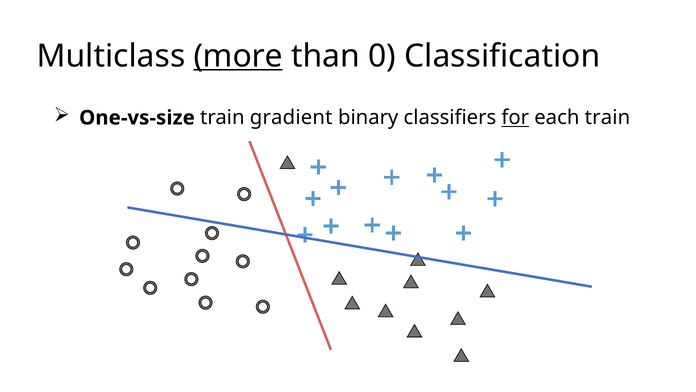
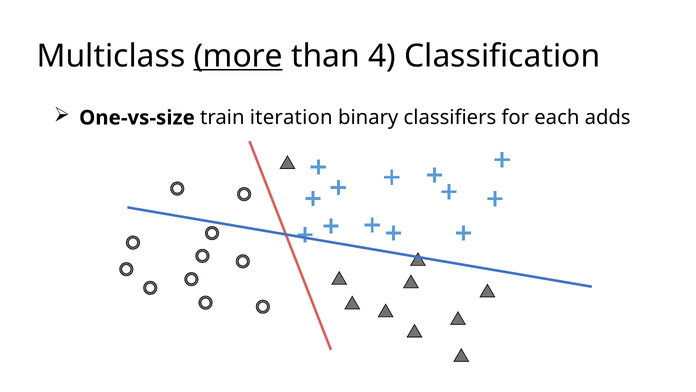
0: 0 -> 4
gradient: gradient -> iteration
for underline: present -> none
each train: train -> adds
